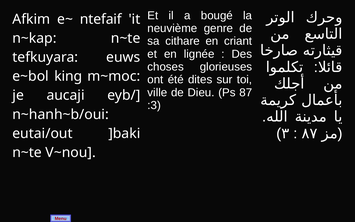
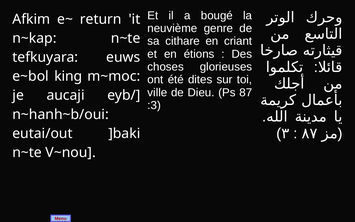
ntefaif: ntefaif -> return
lignée: lignée -> étions
